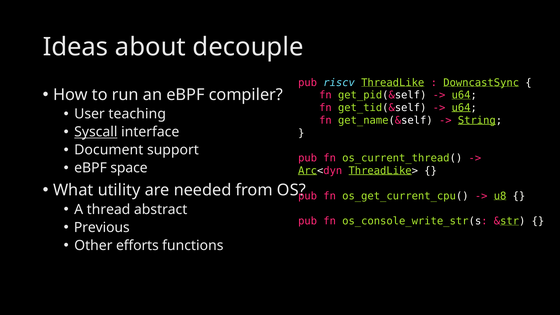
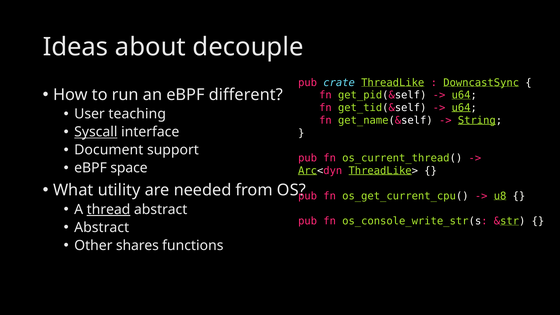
riscv: riscv -> crate
compiler: compiler -> different
thread underline: none -> present
Previous at (102, 228): Previous -> Abstract
efforts: efforts -> shares
